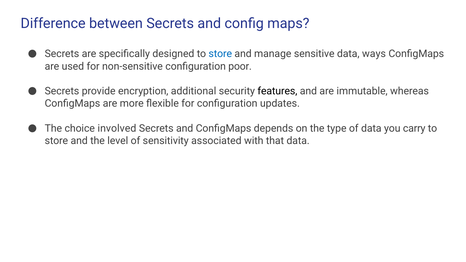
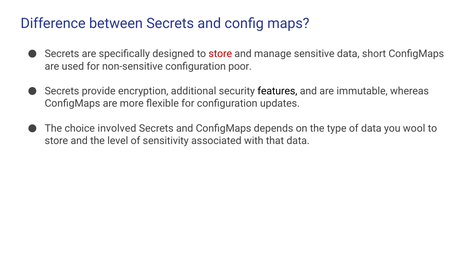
store at (220, 54) colour: blue -> red
ways: ways -> short
carry: carry -> wool
